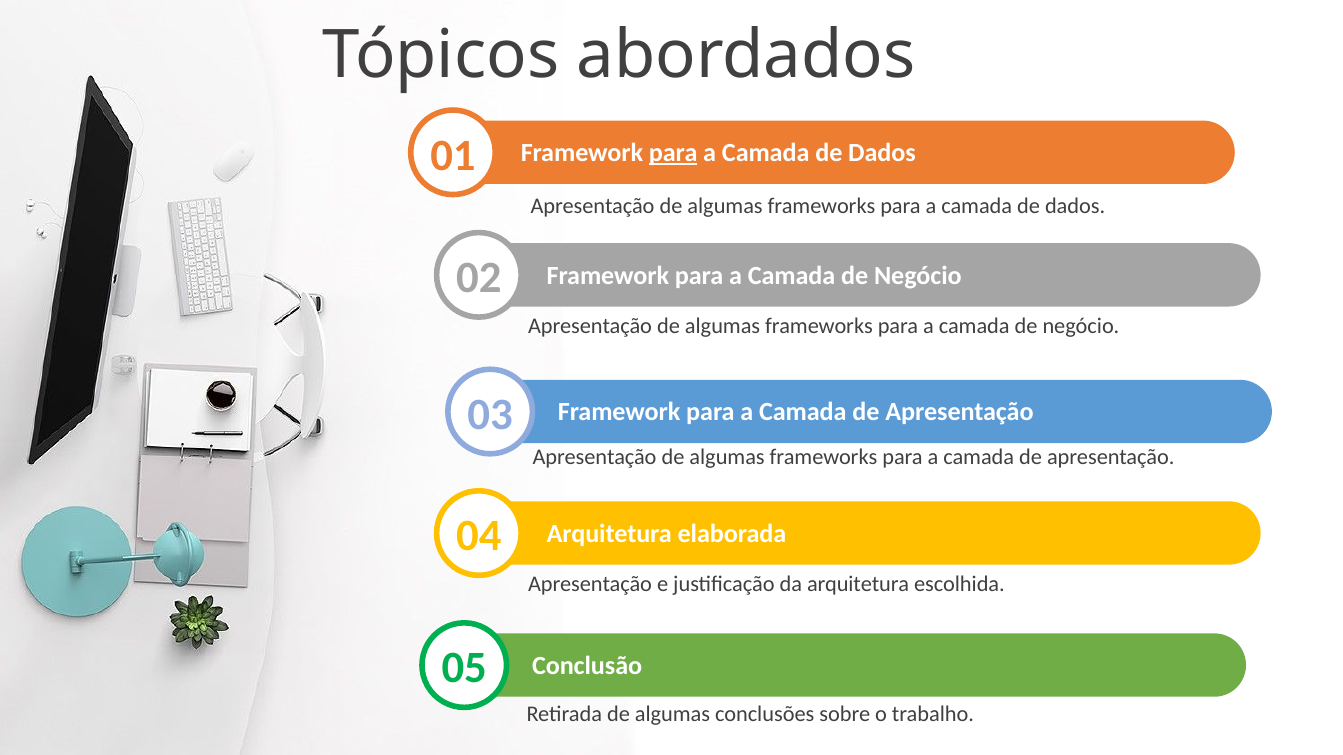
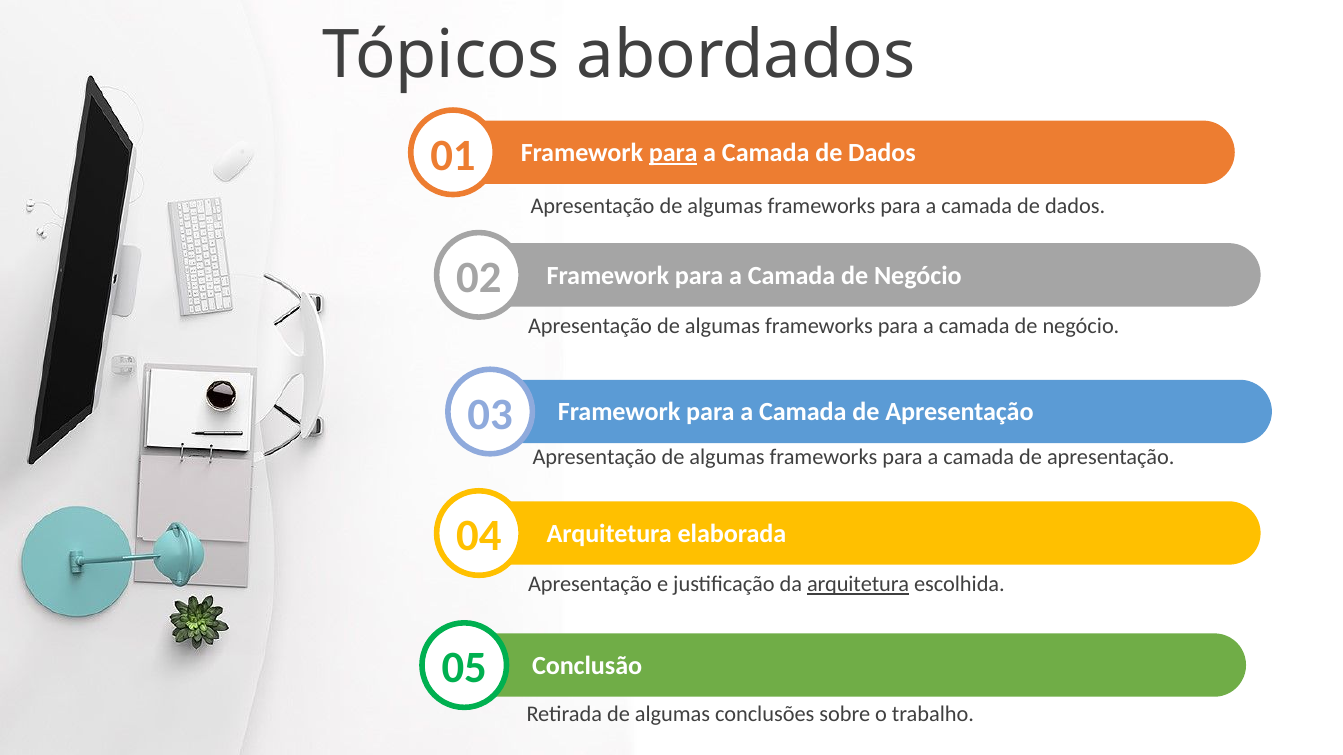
arquitetura at (858, 585) underline: none -> present
